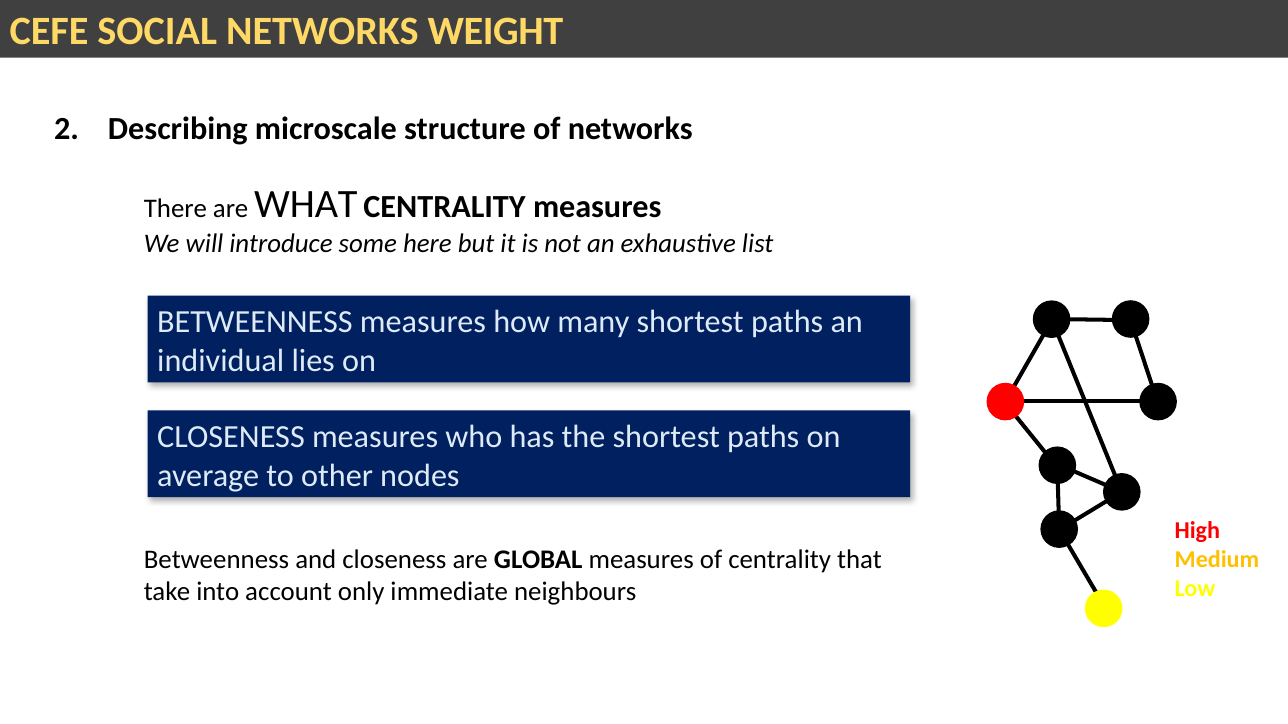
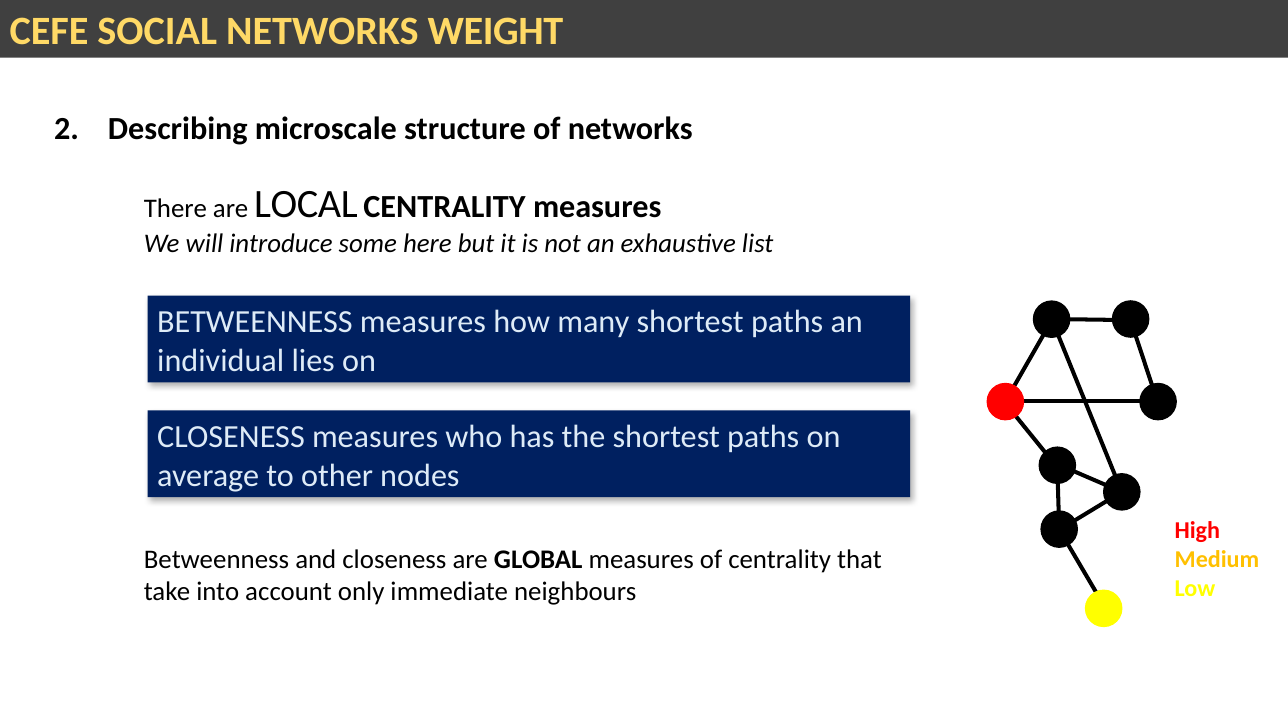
WHAT: WHAT -> LOCAL
